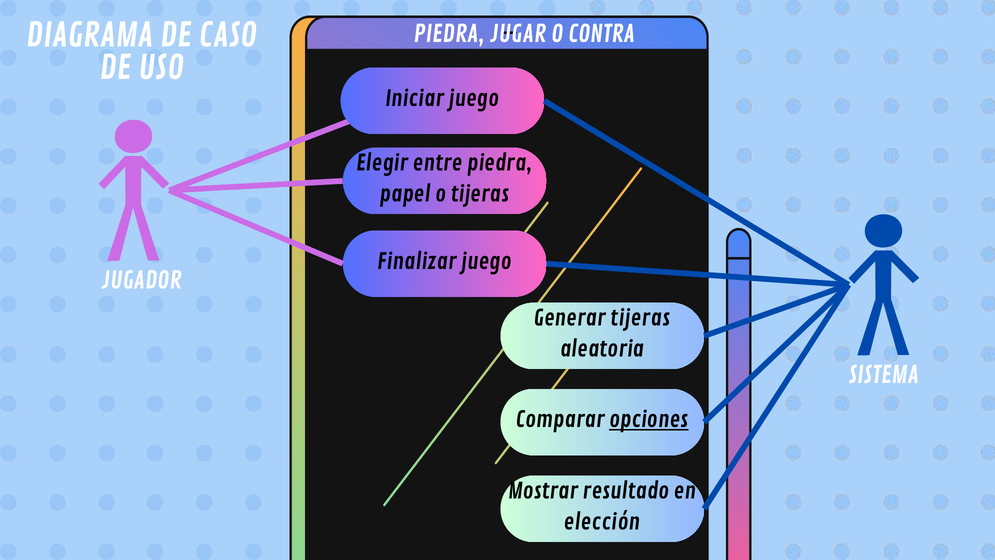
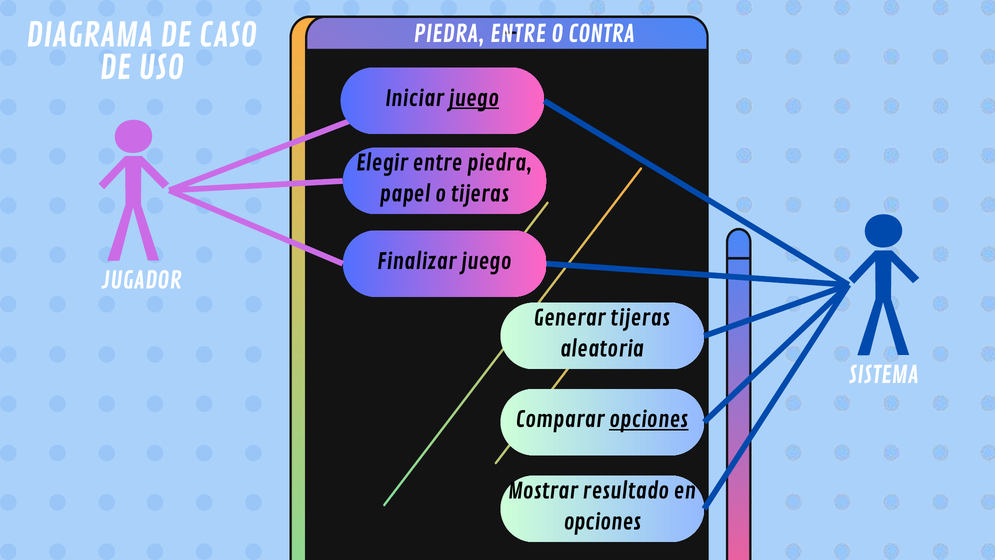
PIEDRA JUGAR: JUGAR -> ENTRE
juego at (474, 99) underline: none -> present
elección at (602, 522): elección -> opciones
